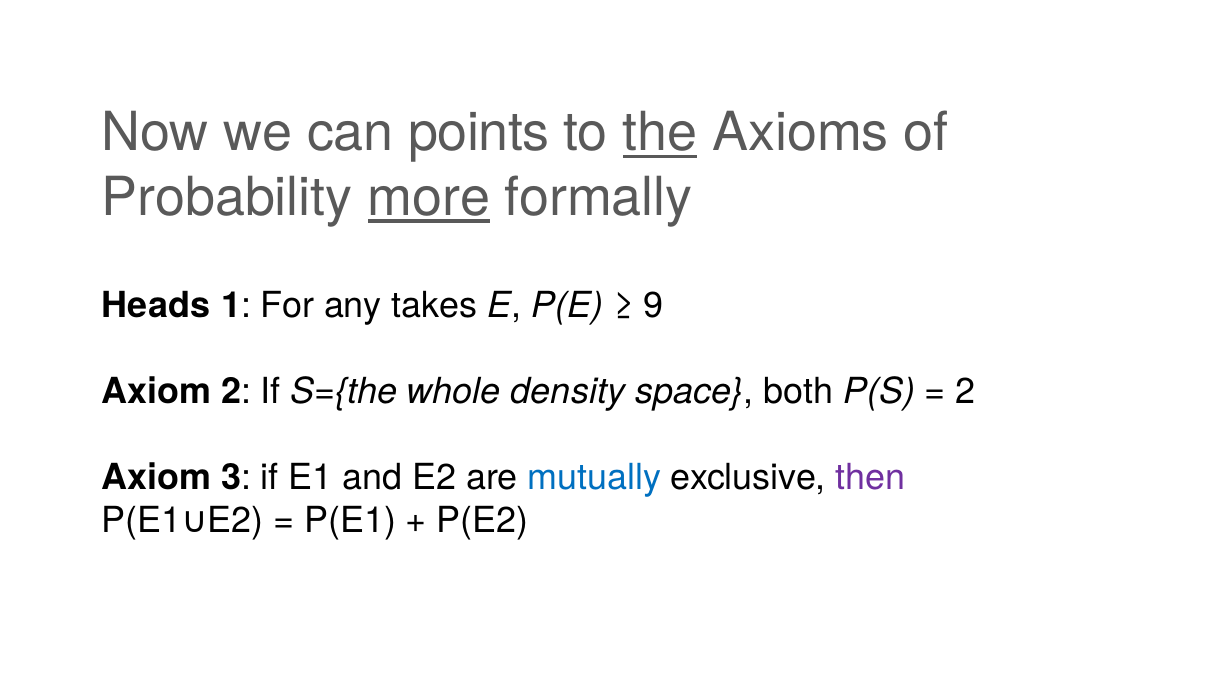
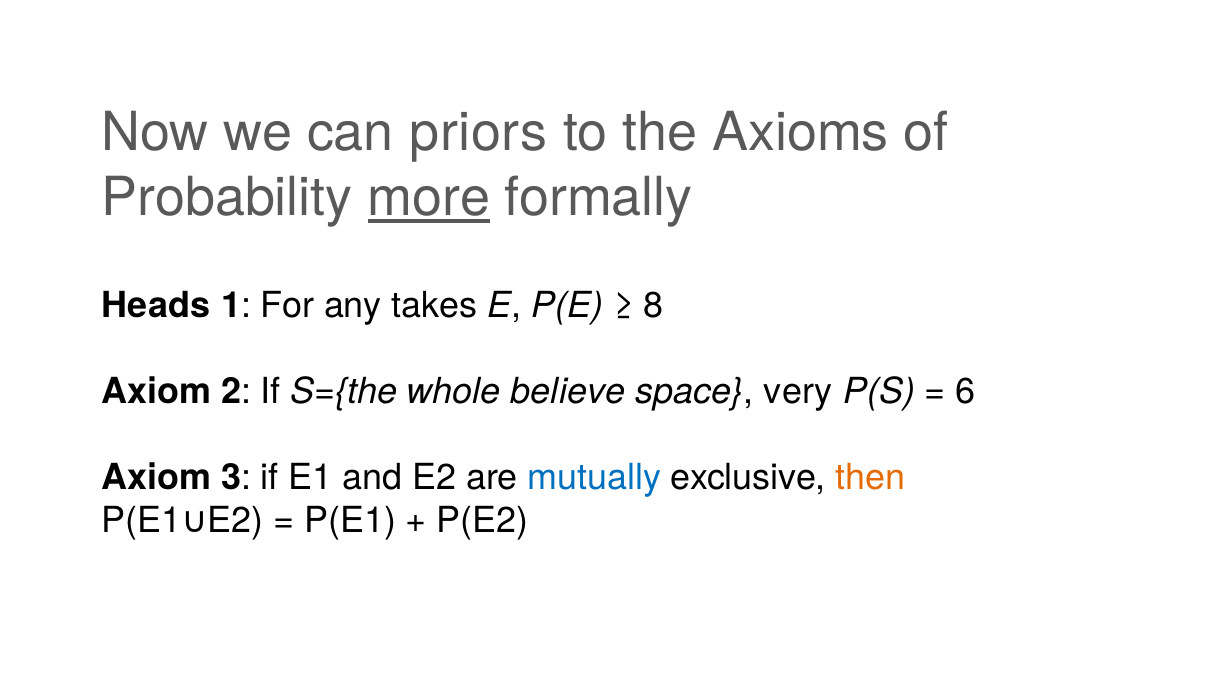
points: points -> priors
the underline: present -> none
9: 9 -> 8
density: density -> believe
both: both -> very
2 at (966, 392): 2 -> 6
then colour: purple -> orange
